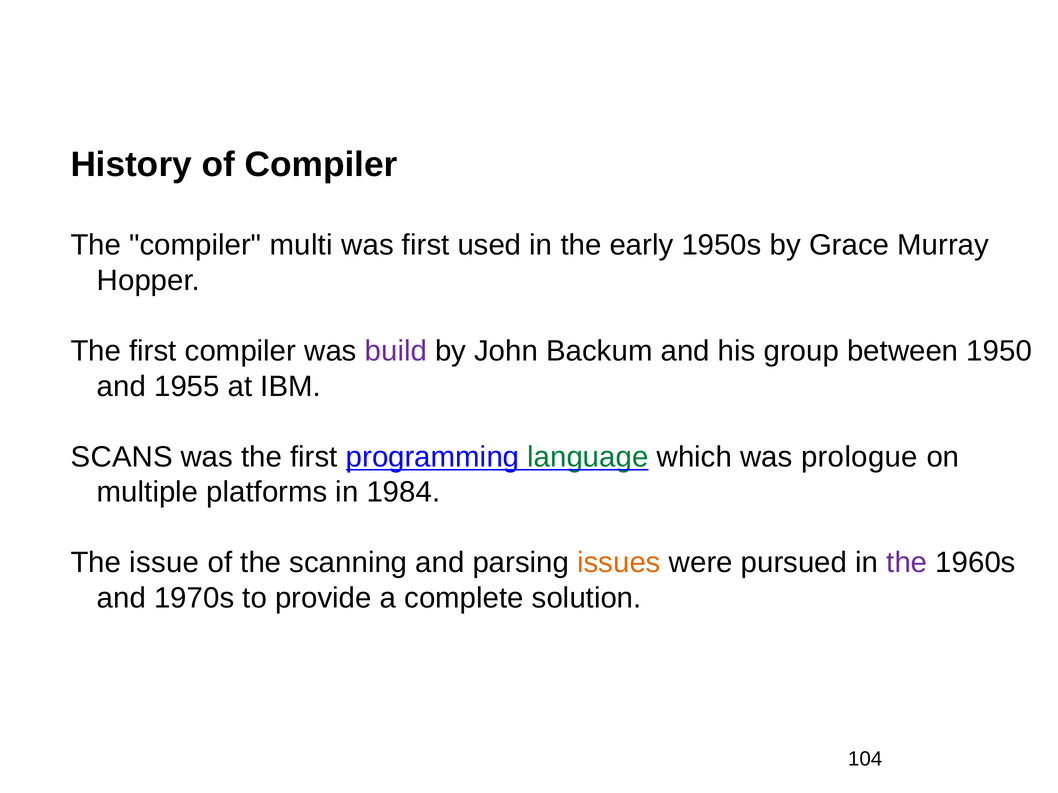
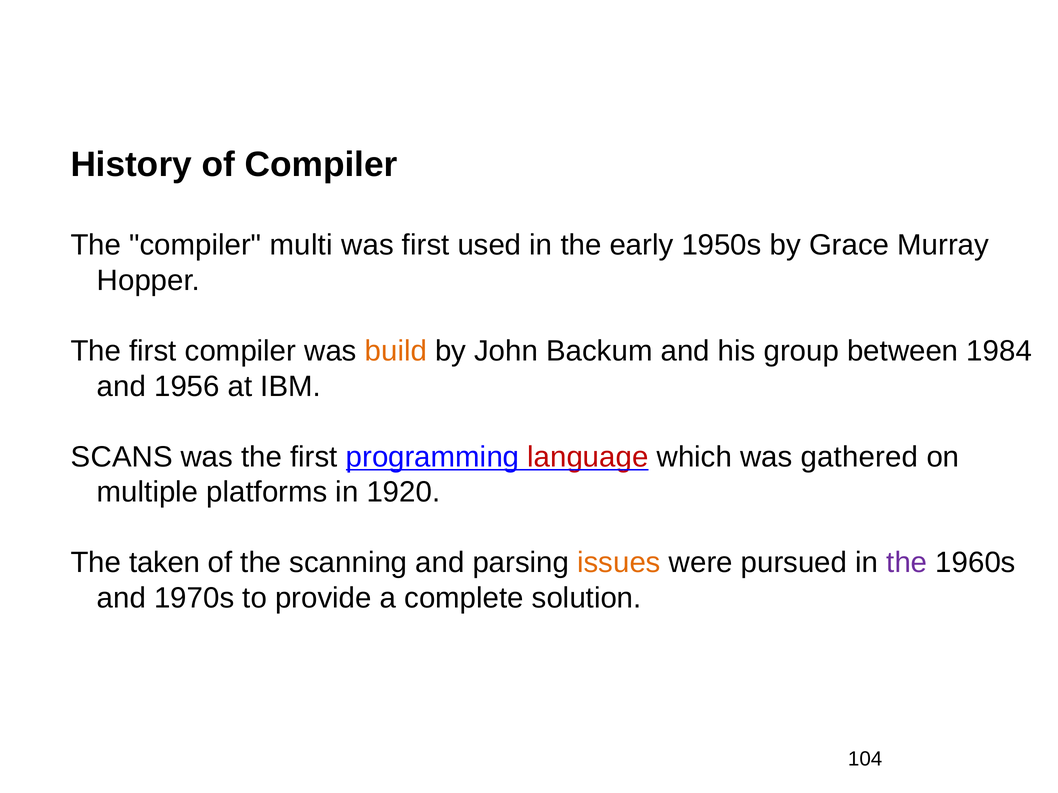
build colour: purple -> orange
1950: 1950 -> 1984
1955: 1955 -> 1956
language colour: green -> red
prologue: prologue -> gathered
1984: 1984 -> 1920
issue: issue -> taken
